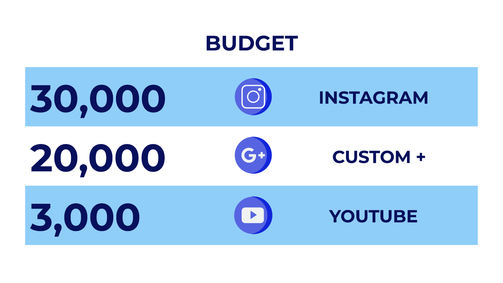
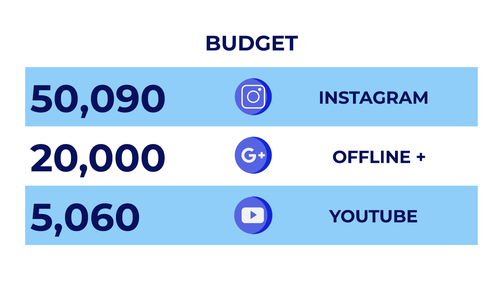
30,000: 30,000 -> 50,090
CUSTOM: CUSTOM -> OFFLINE
3,000: 3,000 -> 5,060
